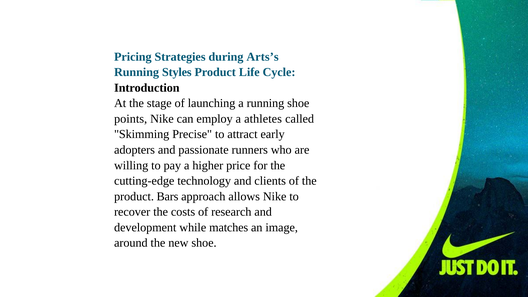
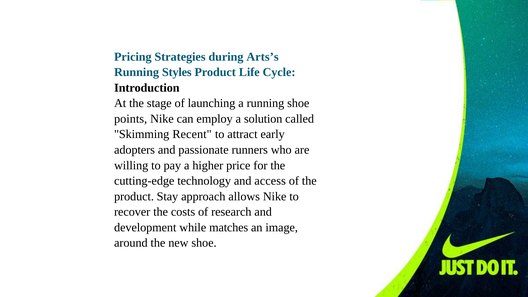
athletes: athletes -> solution
Precise: Precise -> Recent
clients: clients -> access
Bars: Bars -> Stay
